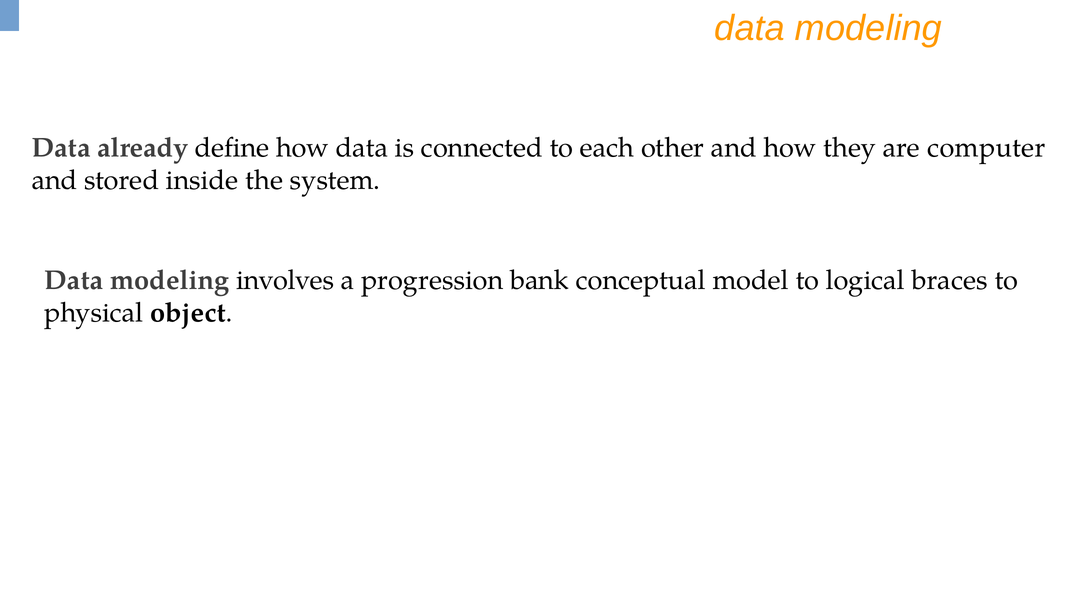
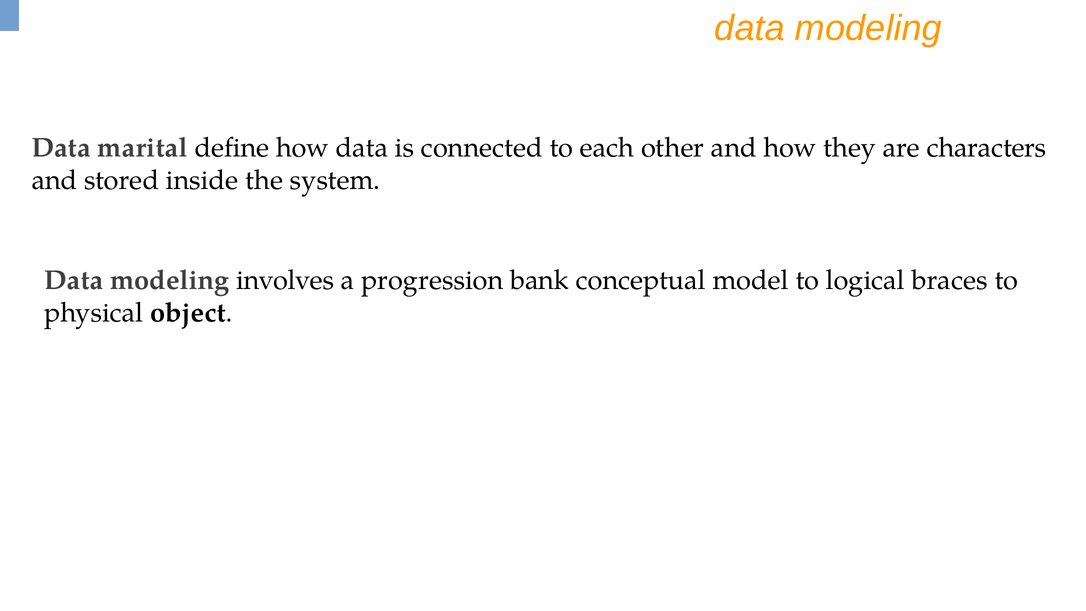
already: already -> marital
computer: computer -> characters
